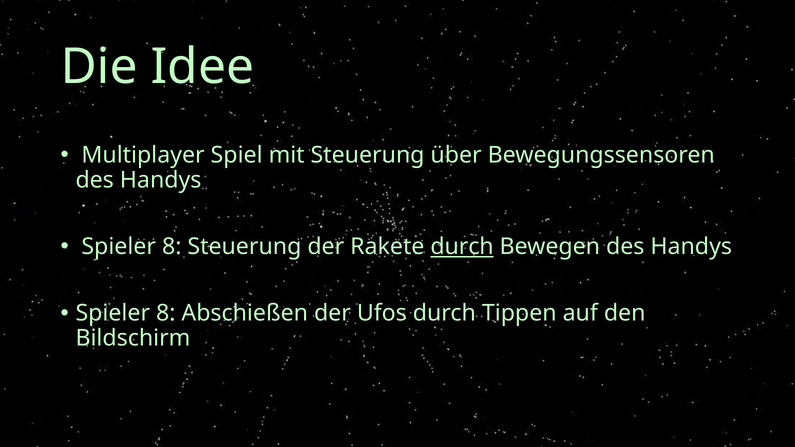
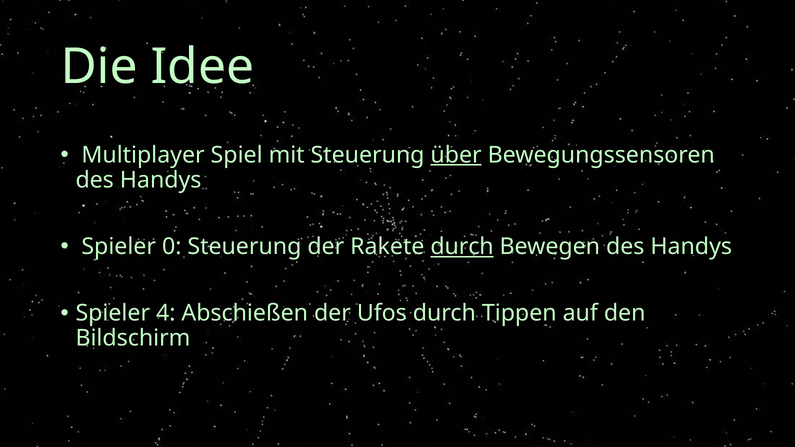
über underline: none -> present
8 at (172, 247): 8 -> 0
8 at (166, 313): 8 -> 4
